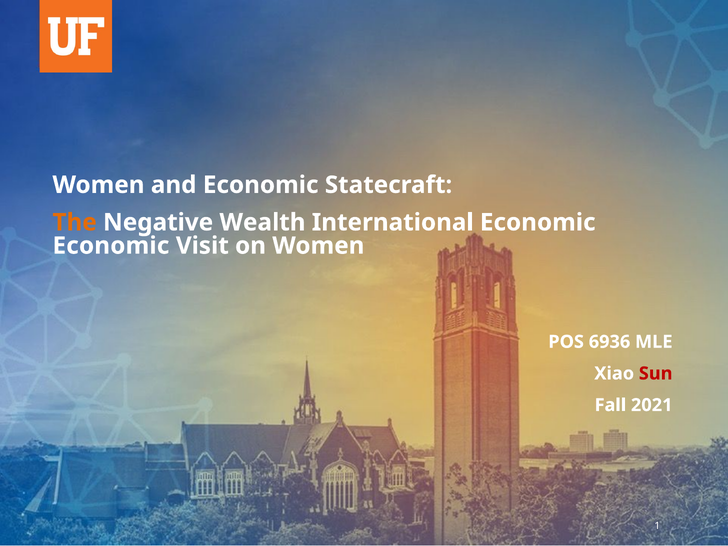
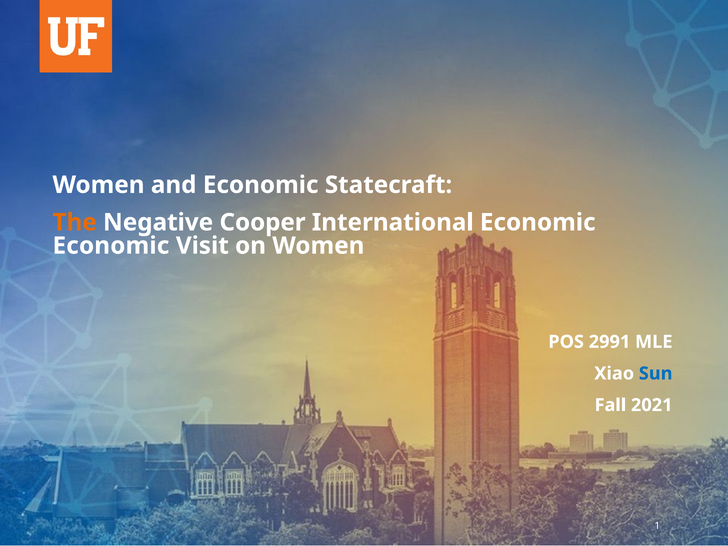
Wealth: Wealth -> Cooper
6936: 6936 -> 2991
Sun colour: red -> blue
